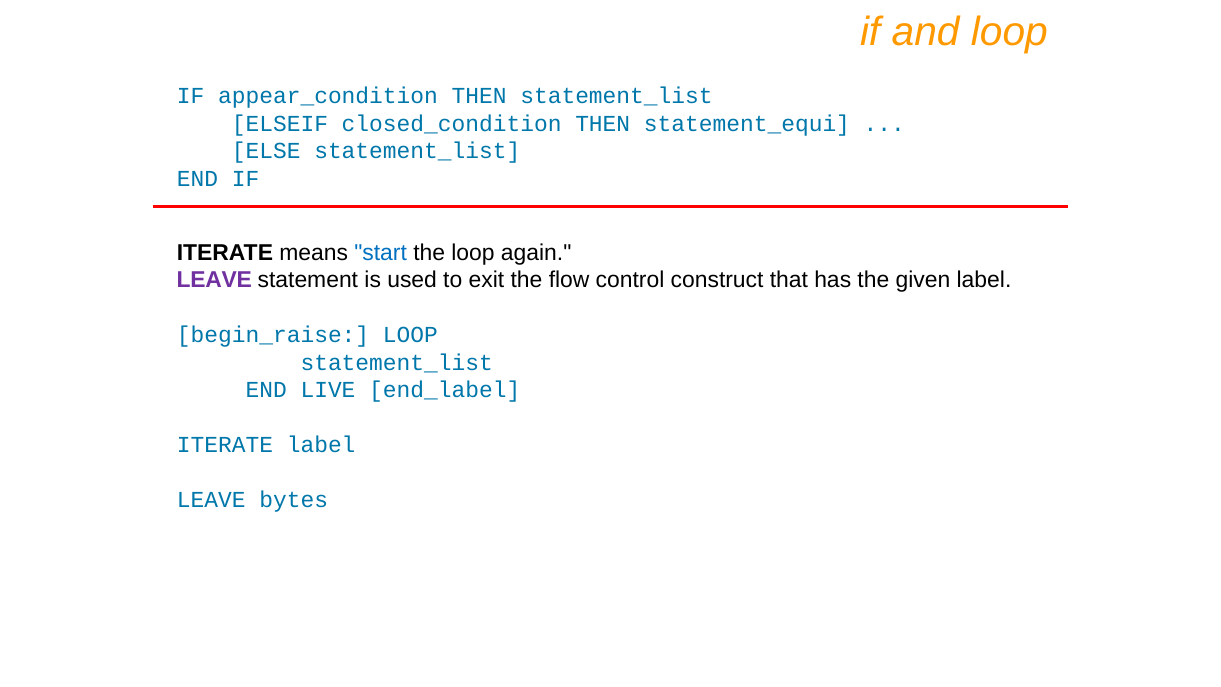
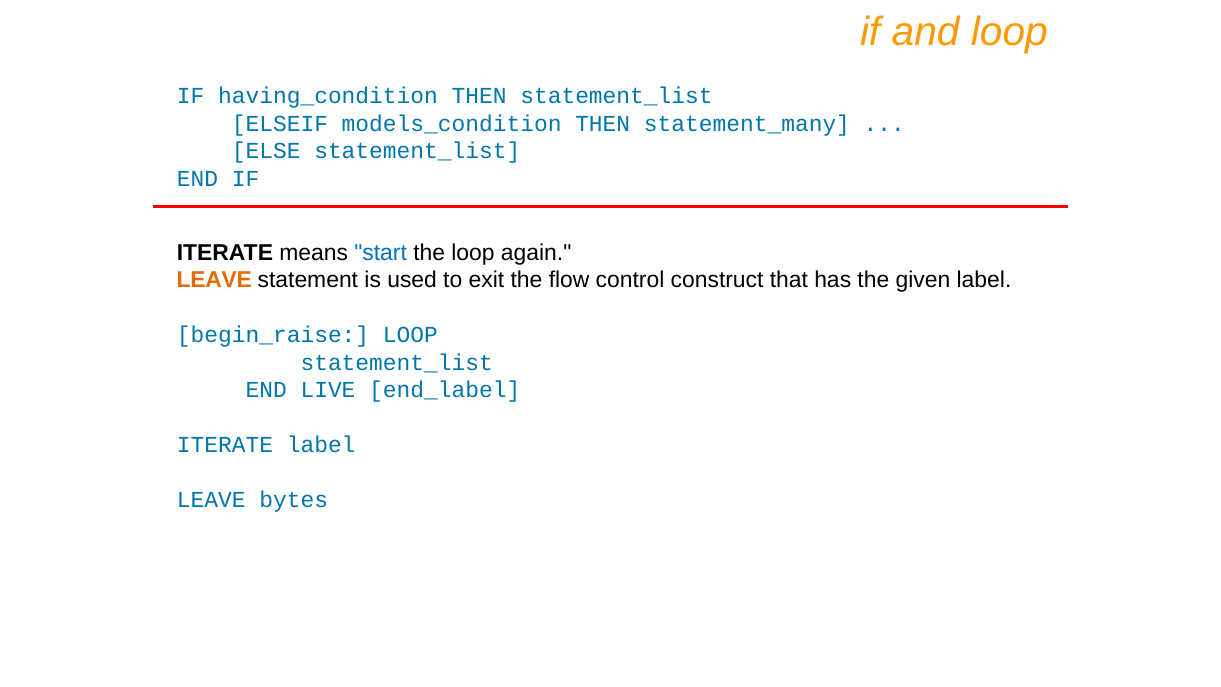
appear_condition: appear_condition -> having_condition
closed_condition: closed_condition -> models_condition
statement_equi: statement_equi -> statement_many
LEAVE at (214, 280) colour: purple -> orange
